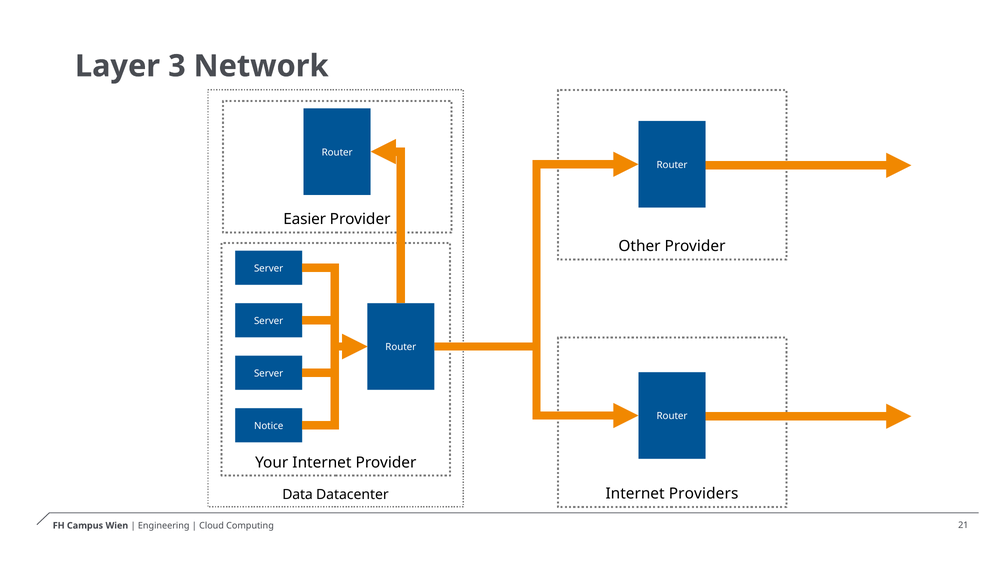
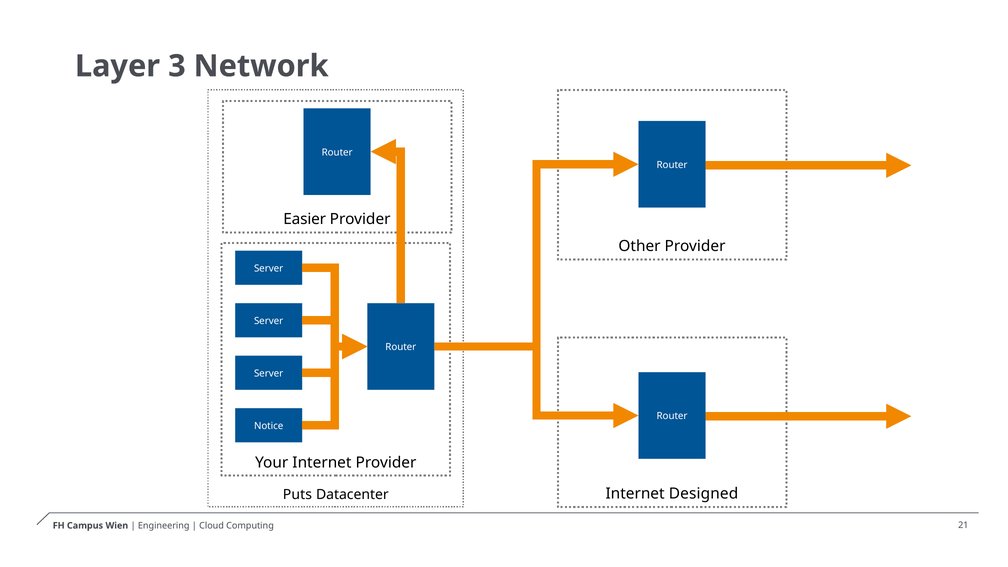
Providers: Providers -> Designed
Data: Data -> Puts
